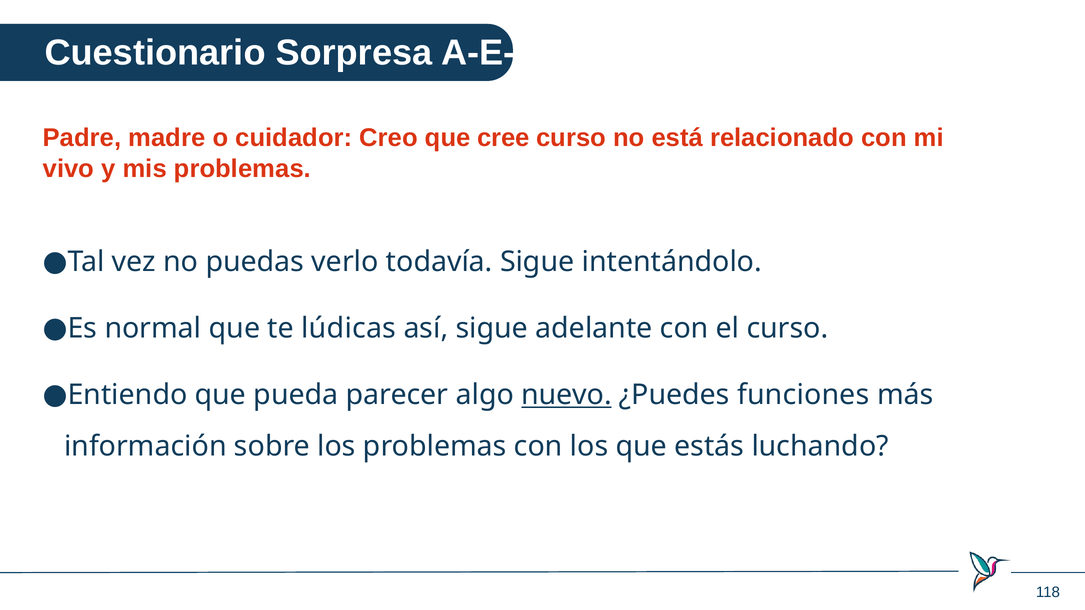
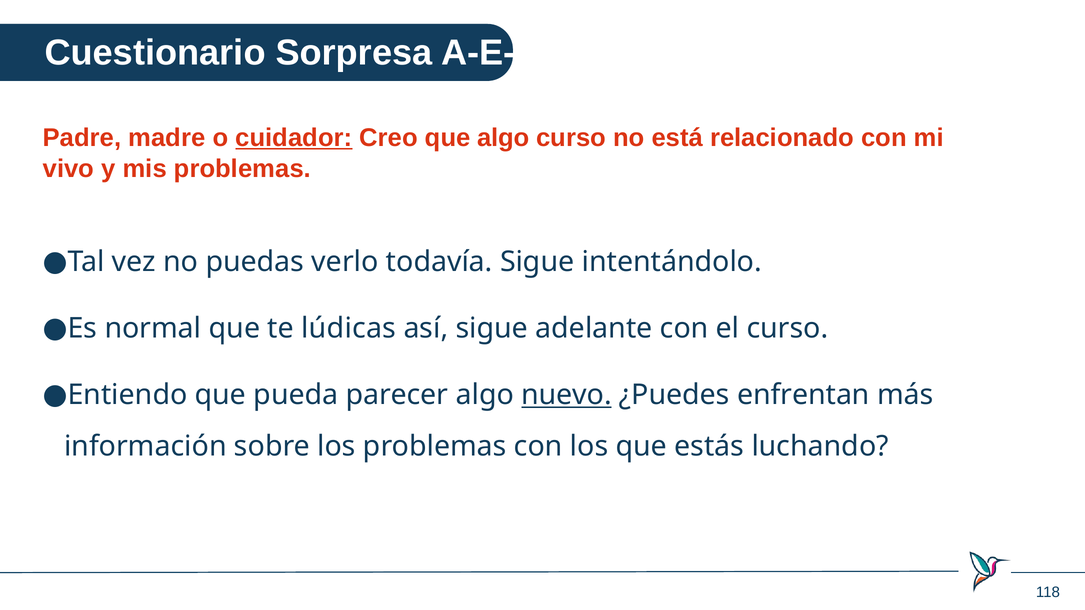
cuidador underline: none -> present
que cree: cree -> algo
funciones: funciones -> enfrentan
